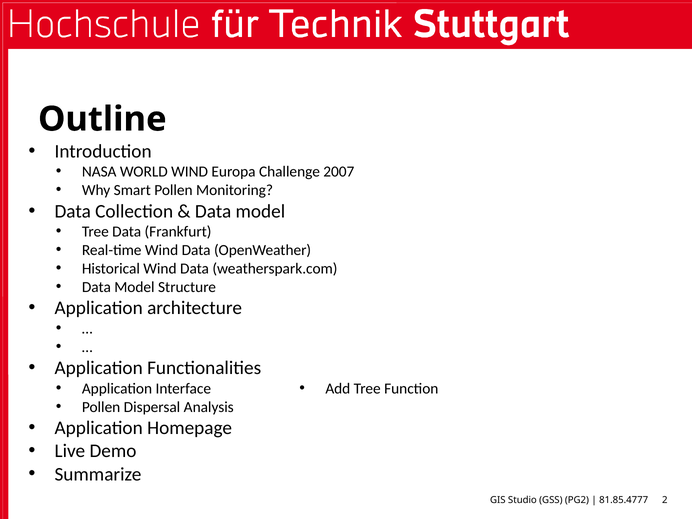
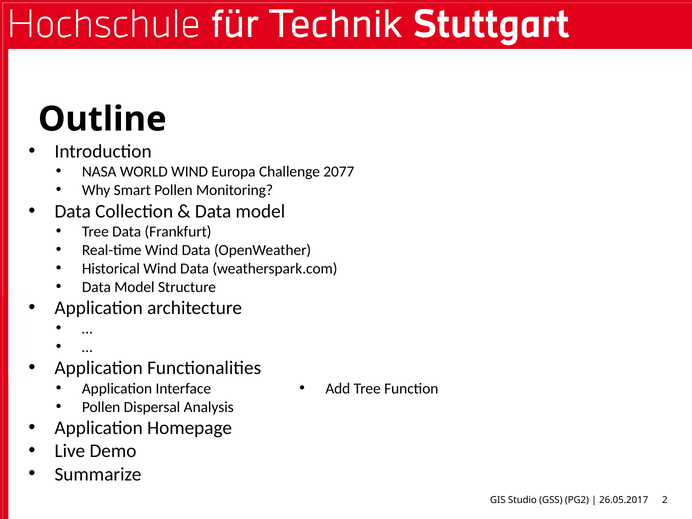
2007: 2007 -> 2077
81.85.4777: 81.85.4777 -> 26.05.2017
